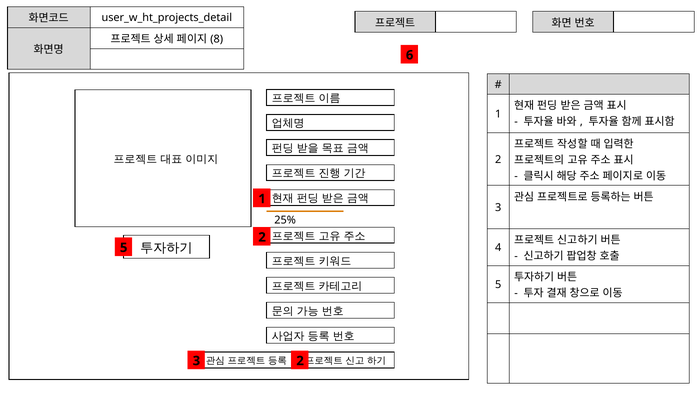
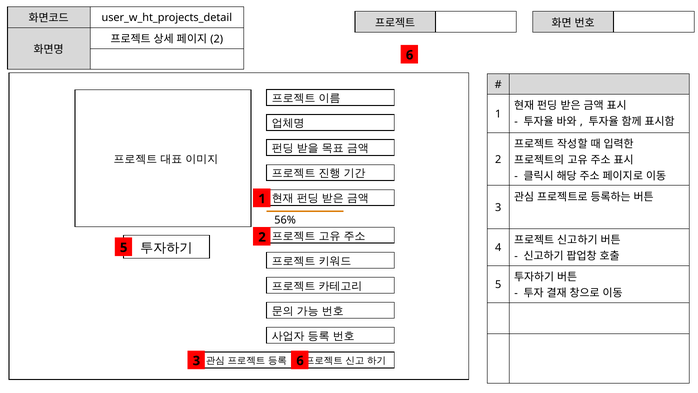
8 at (217, 39): 8 -> 2
25%: 25% -> 56%
3 2: 2 -> 6
